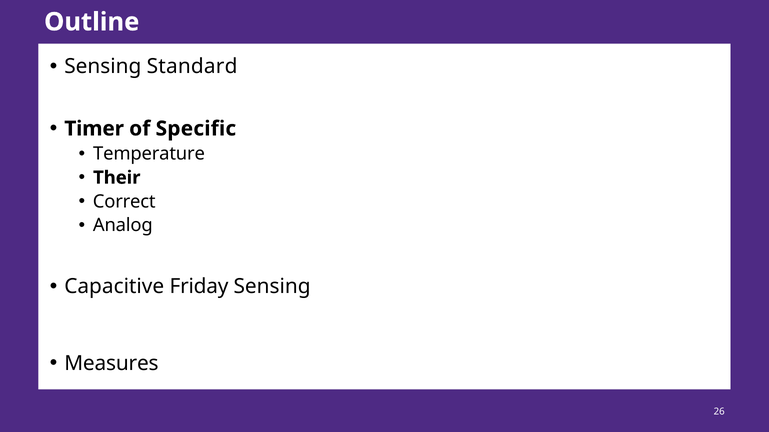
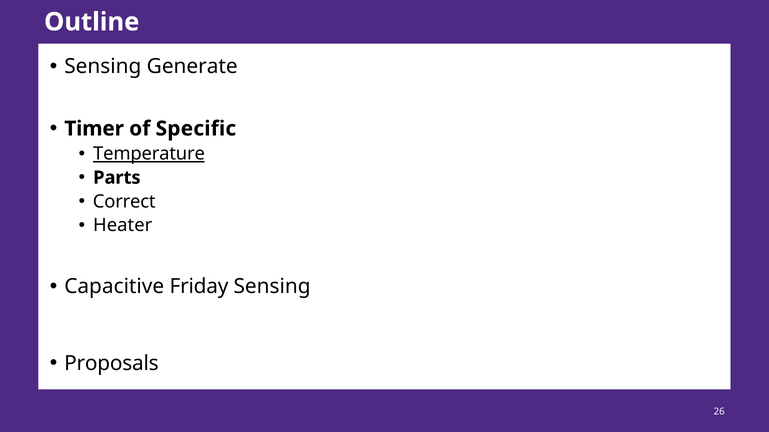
Standard: Standard -> Generate
Temperature underline: none -> present
Their: Their -> Parts
Analog: Analog -> Heater
Measures: Measures -> Proposals
